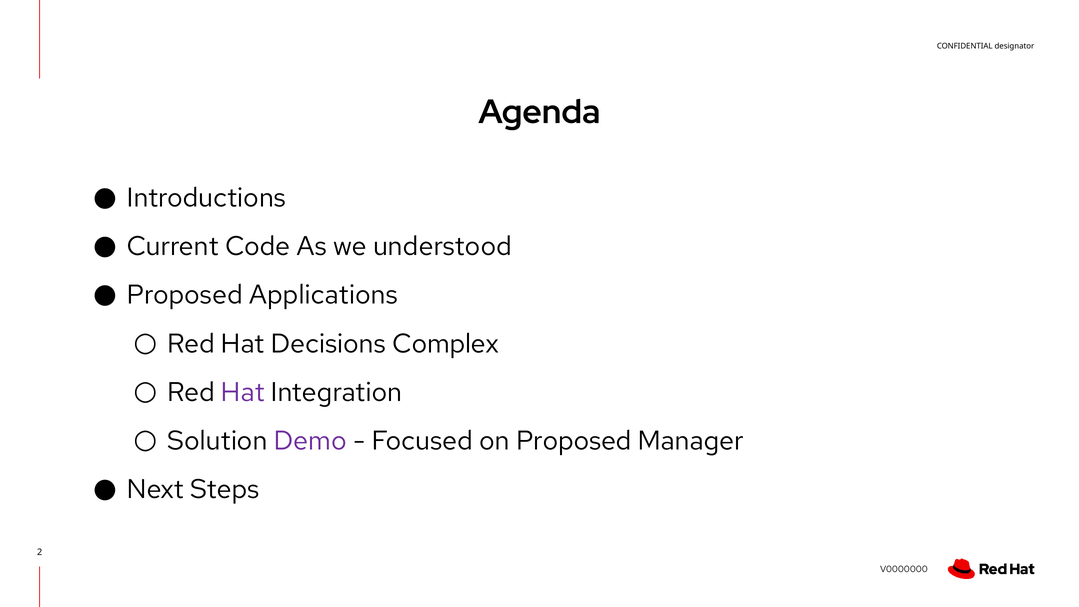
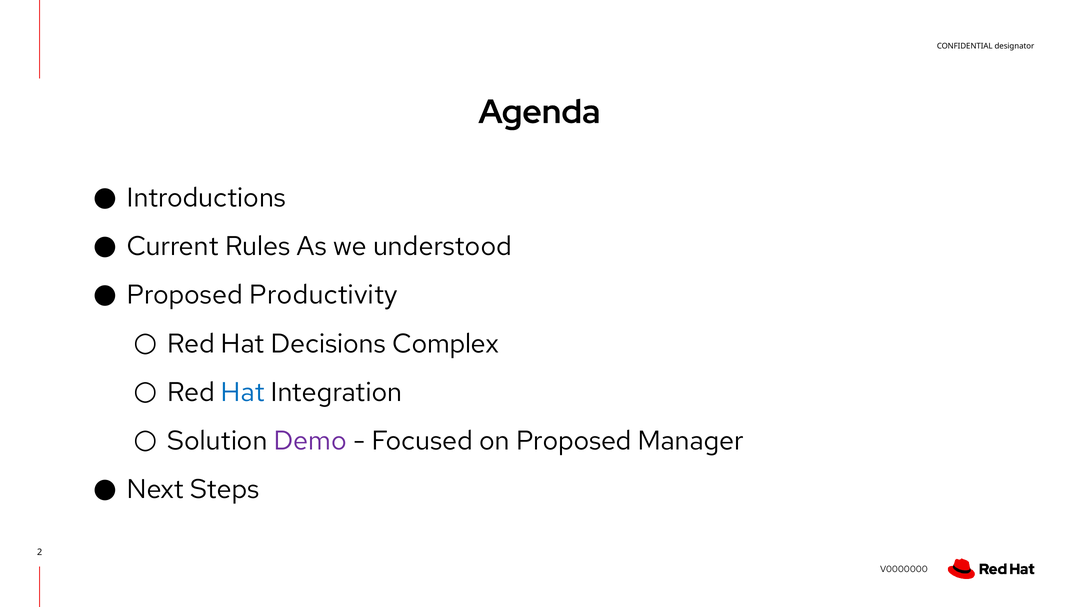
Code: Code -> Rules
Applications: Applications -> Productivity
Hat at (243, 392) colour: purple -> blue
